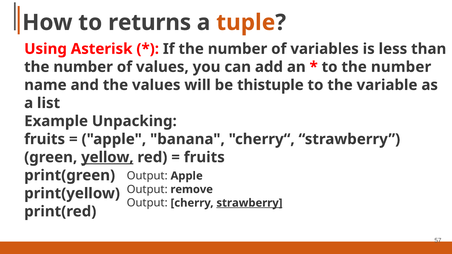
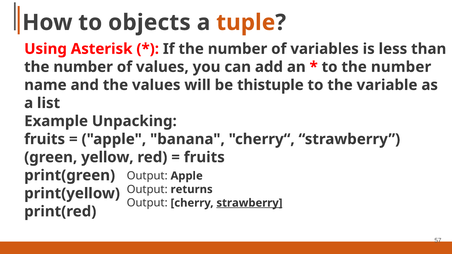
returns: returns -> objects
yellow underline: present -> none
remove: remove -> returns
